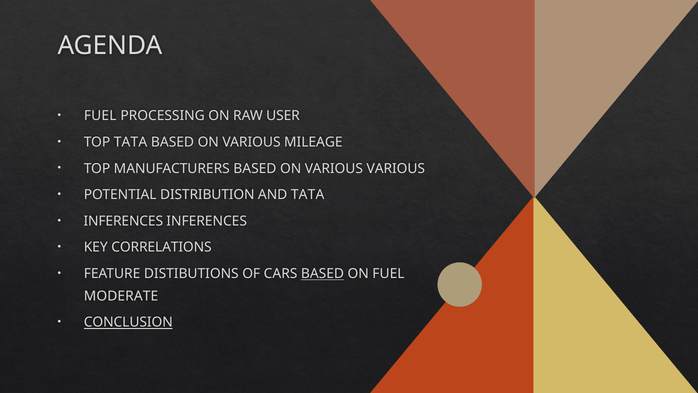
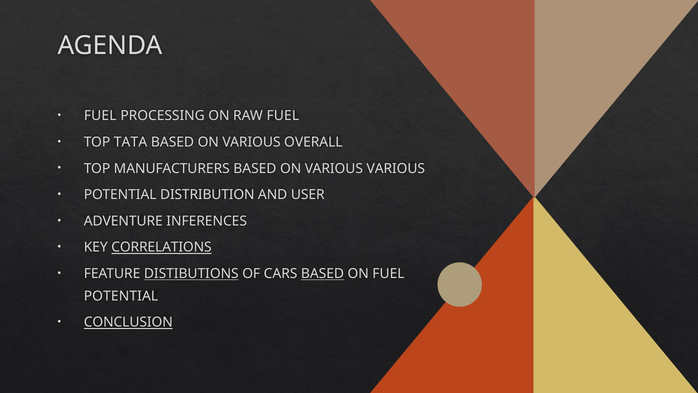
RAW USER: USER -> FUEL
MILEAGE: MILEAGE -> OVERALL
AND TATA: TATA -> USER
INFERENCES at (123, 221): INFERENCES -> ADVENTURE
CORRELATIONS underline: none -> present
DISTIBUTIONS underline: none -> present
MODERATE at (121, 296): MODERATE -> POTENTIAL
